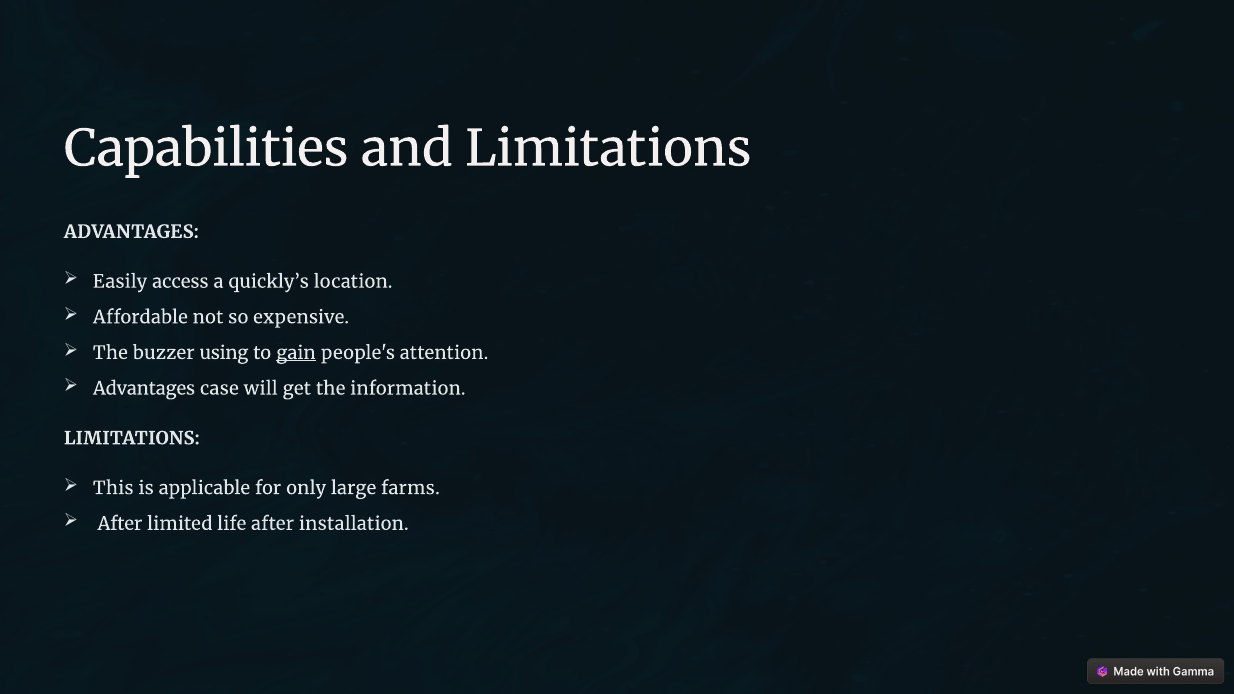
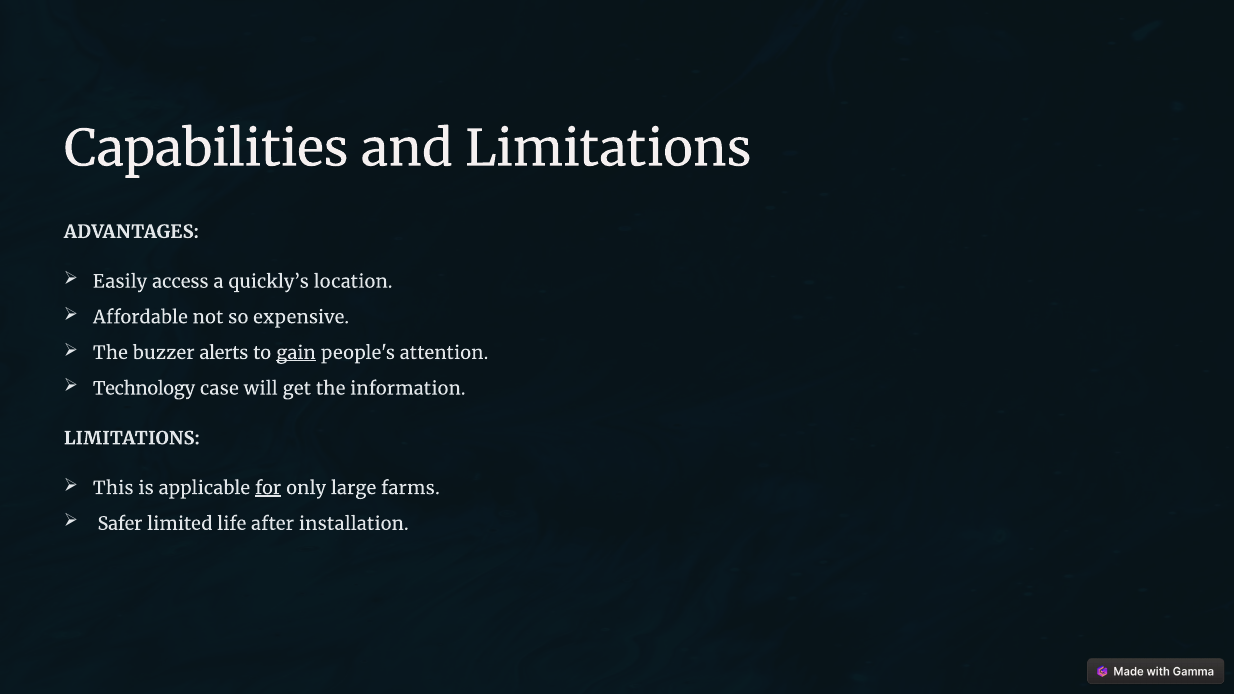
using: using -> alerts
Advantages at (144, 389): Advantages -> Technology
for underline: none -> present
After at (120, 524): After -> Safer
